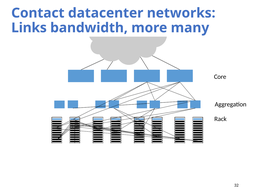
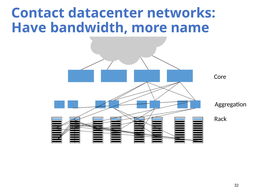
Links: Links -> Have
many: many -> name
